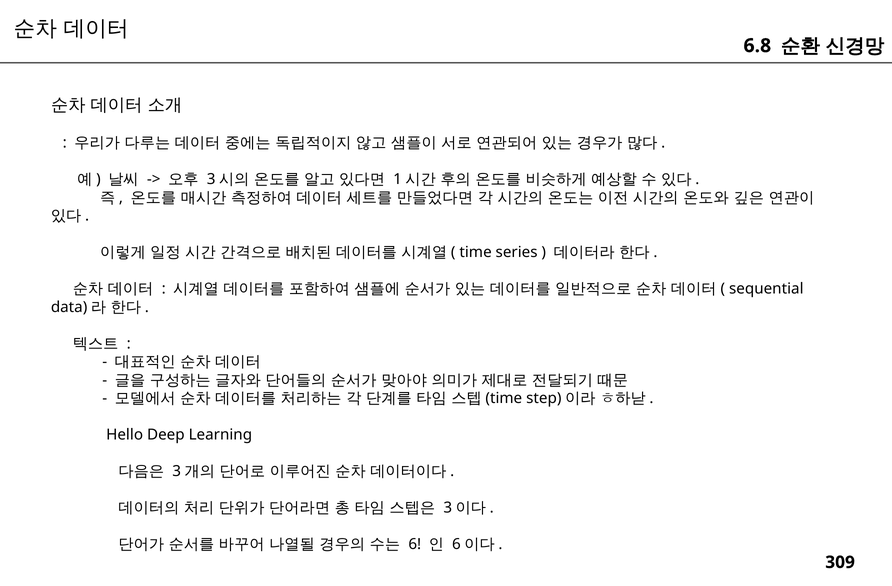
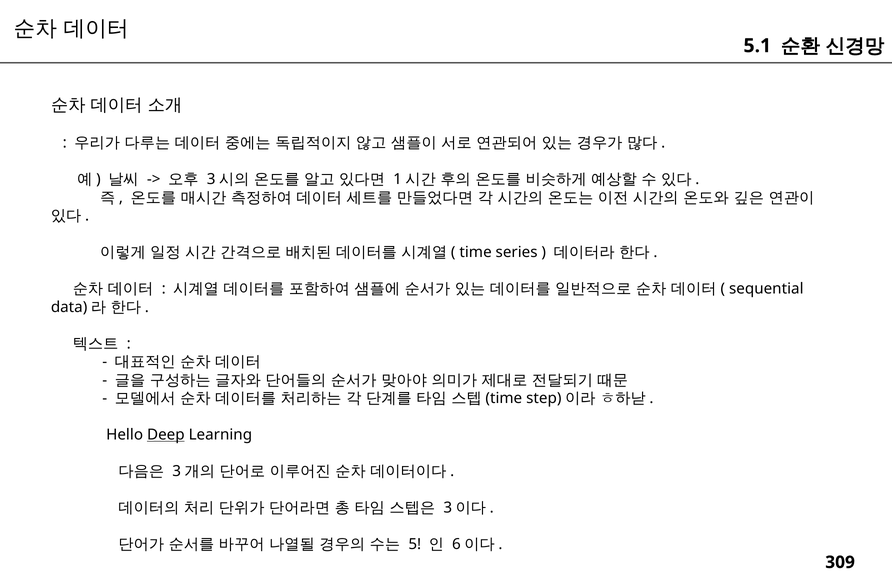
6.8: 6.8 -> 5.1
Deep underline: none -> present
6: 6 -> 5
